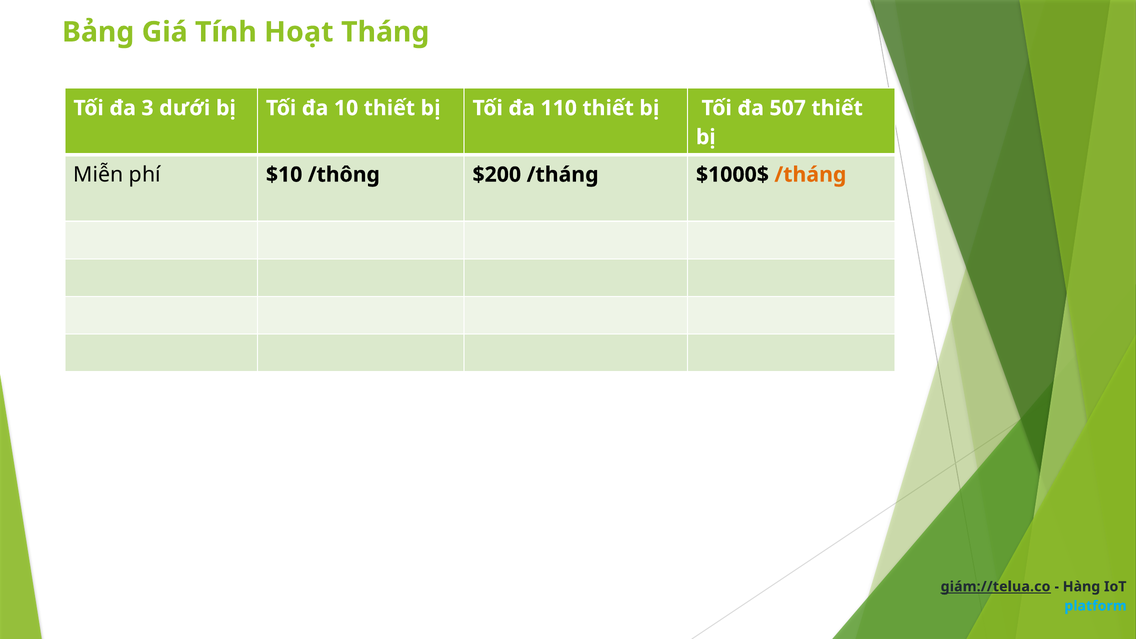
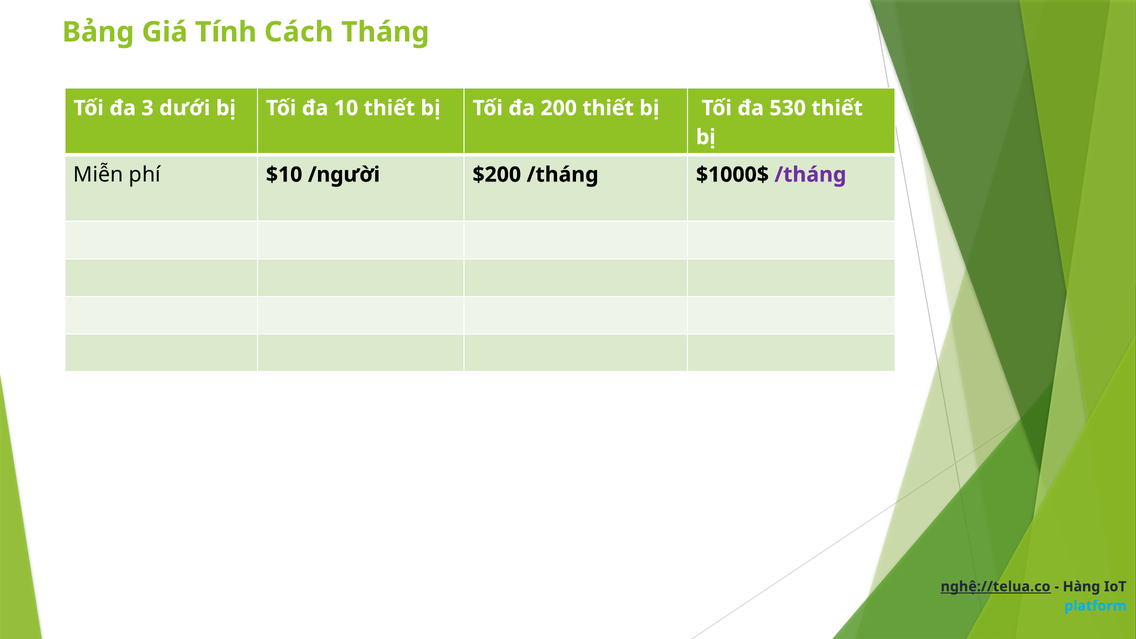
Hoạt: Hoạt -> Cách
110: 110 -> 200
507: 507 -> 530
/thông: /thông -> /người
/tháng at (810, 175) colour: orange -> purple
giám://telua.co: giám://telua.co -> nghệ://telua.co
